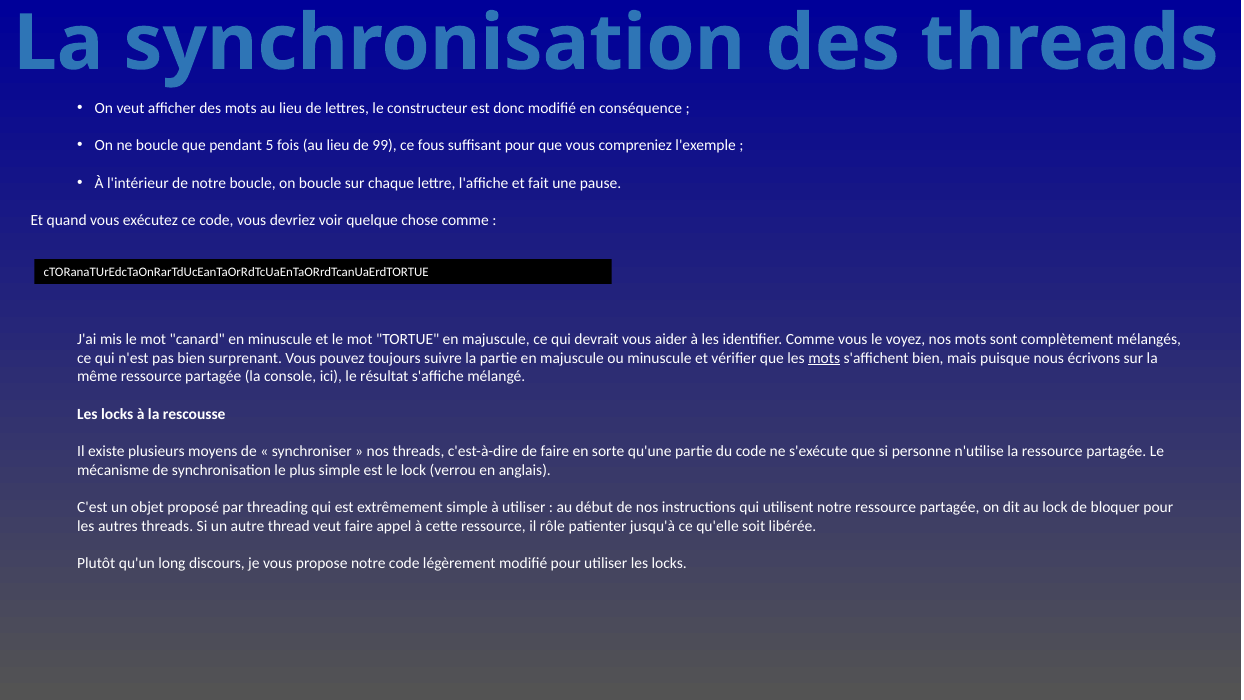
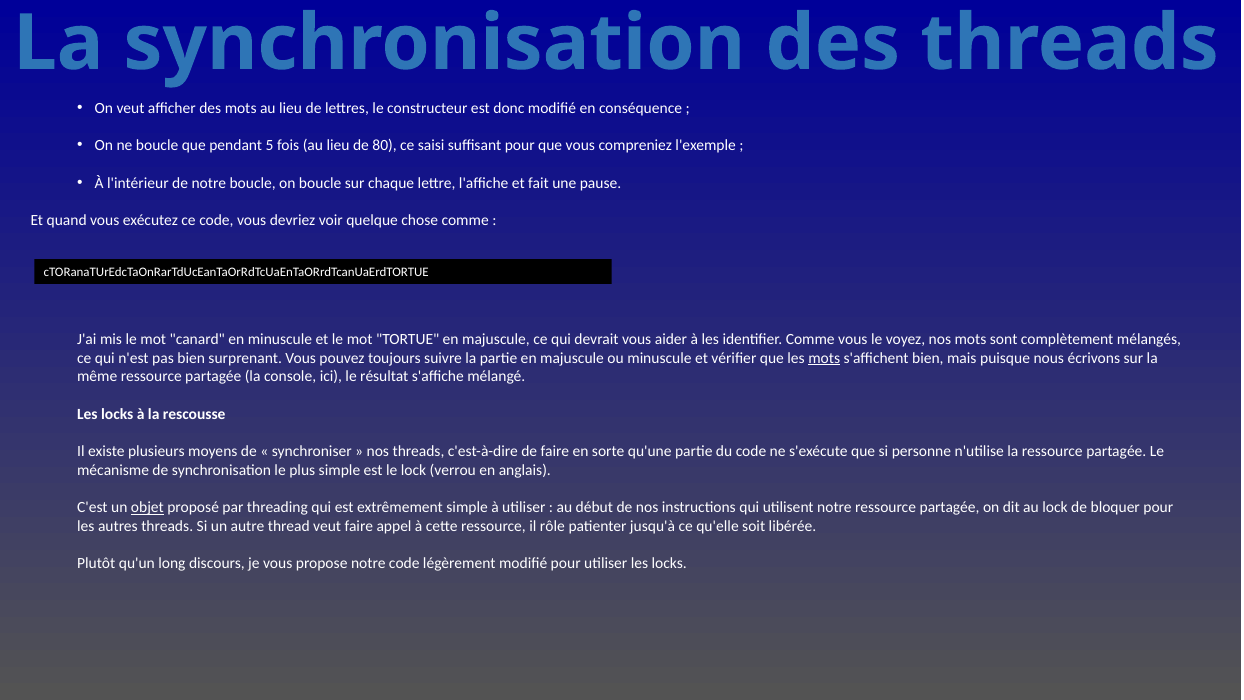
99: 99 -> 80
fous: fous -> saisi
objet underline: none -> present
